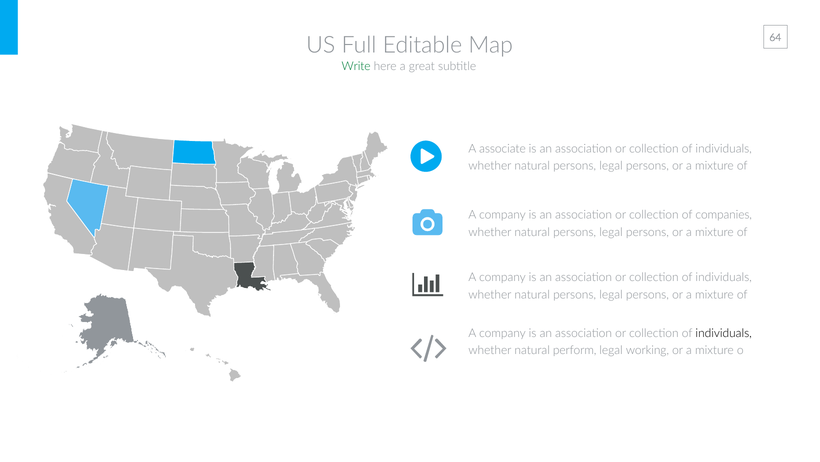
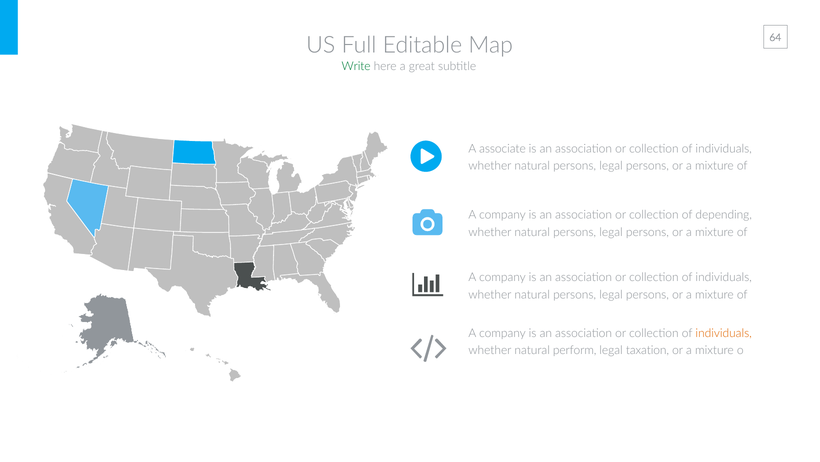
companies: companies -> depending
individuals at (724, 333) colour: black -> orange
working: working -> taxation
